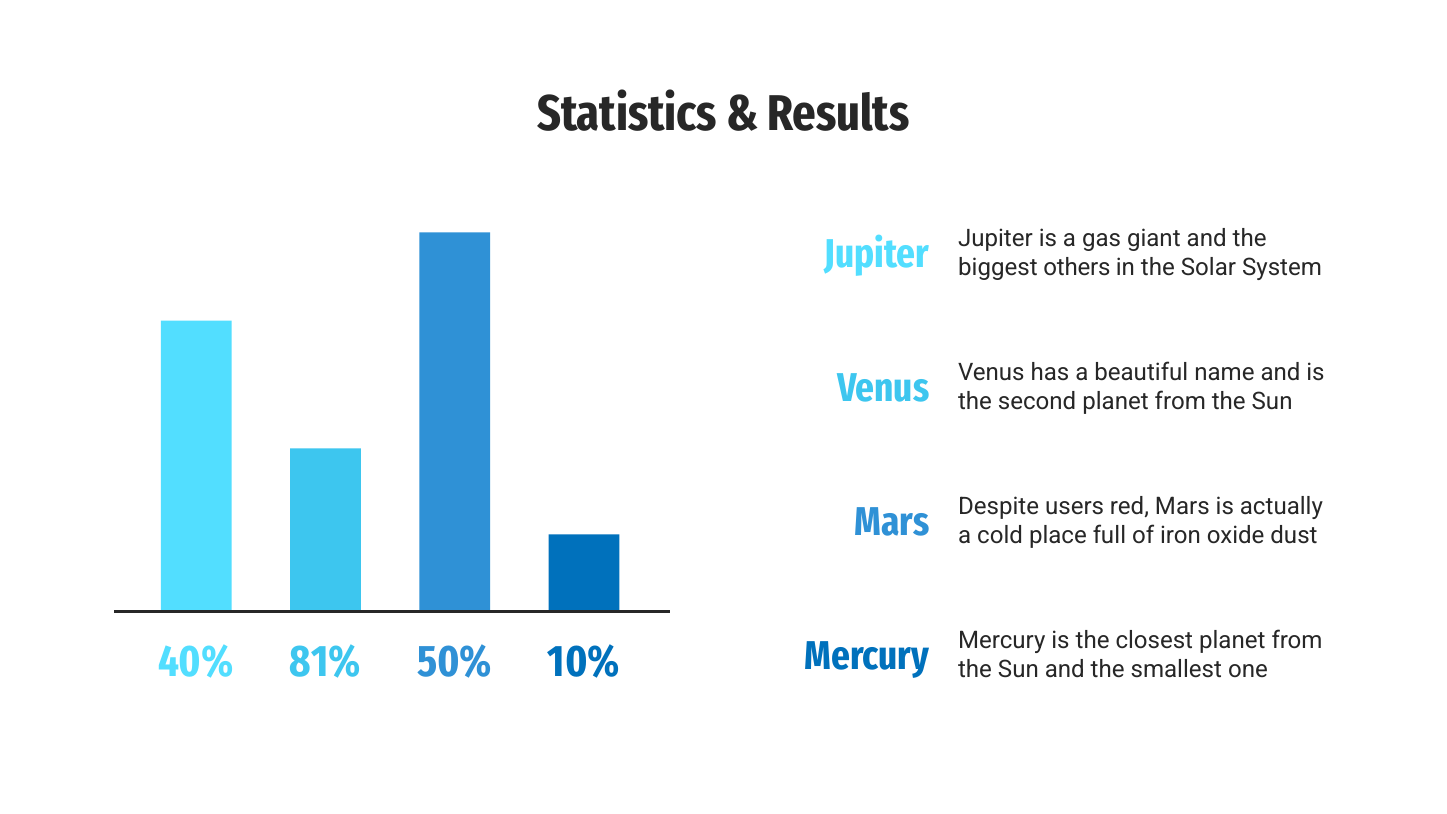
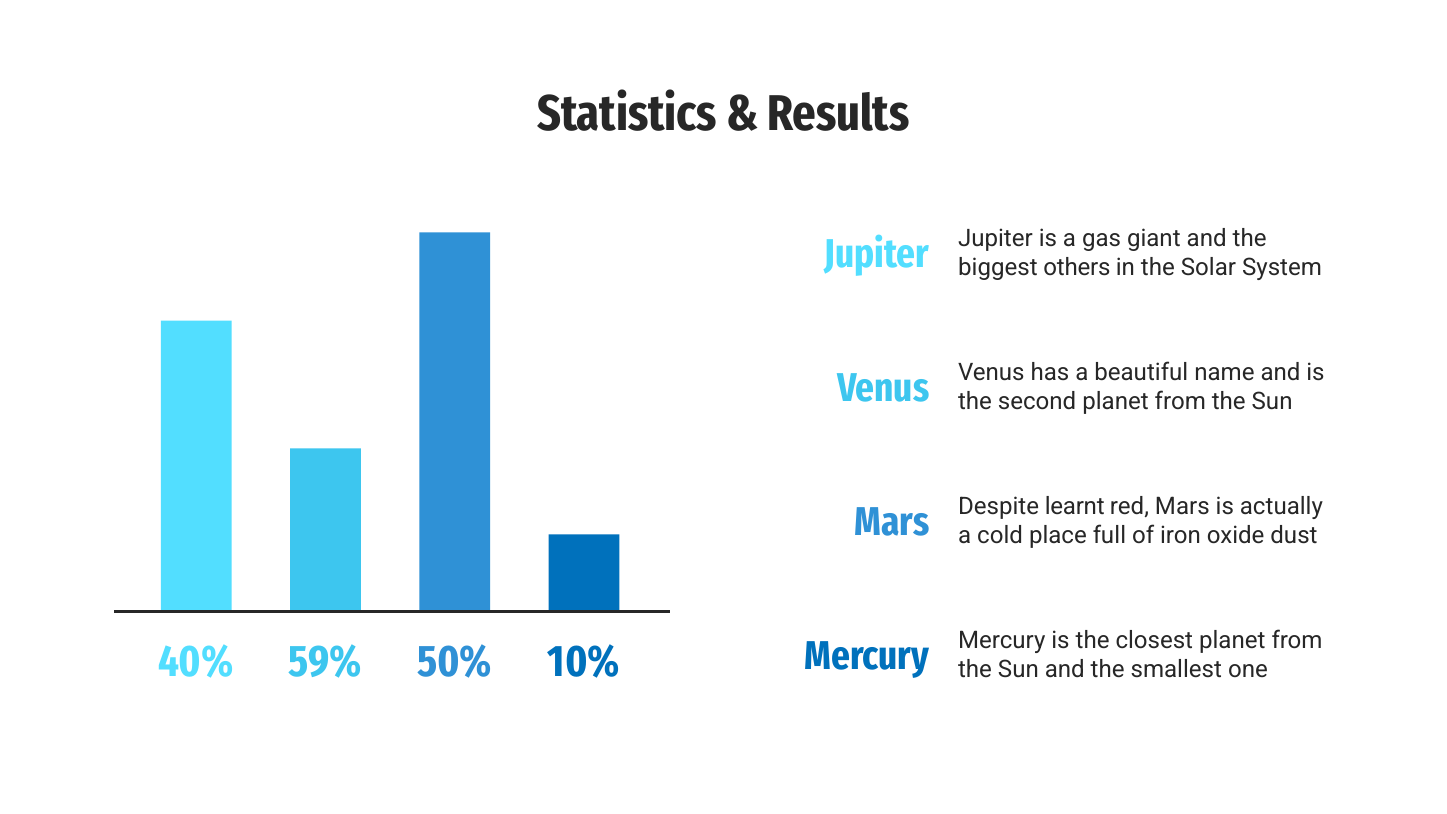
users: users -> learnt
81%: 81% -> 59%
